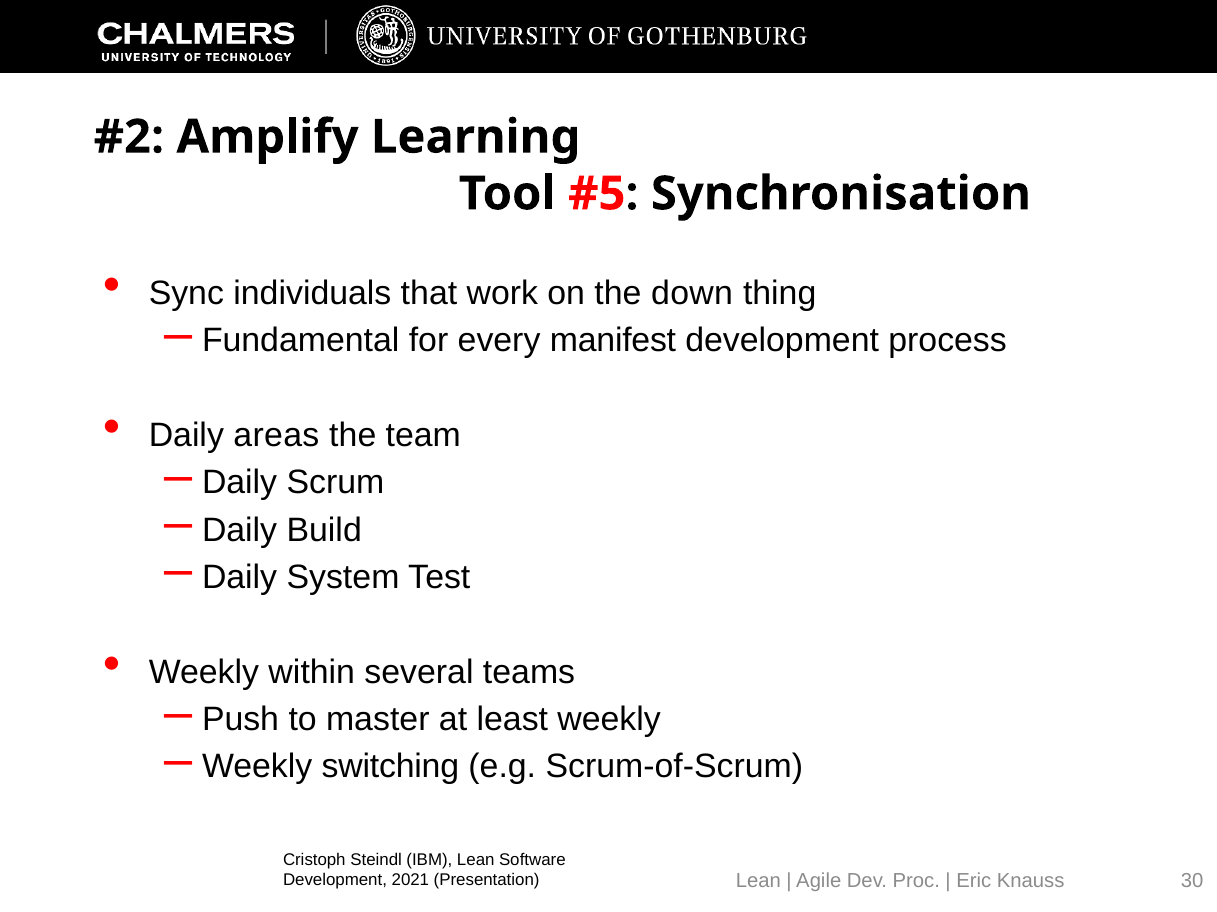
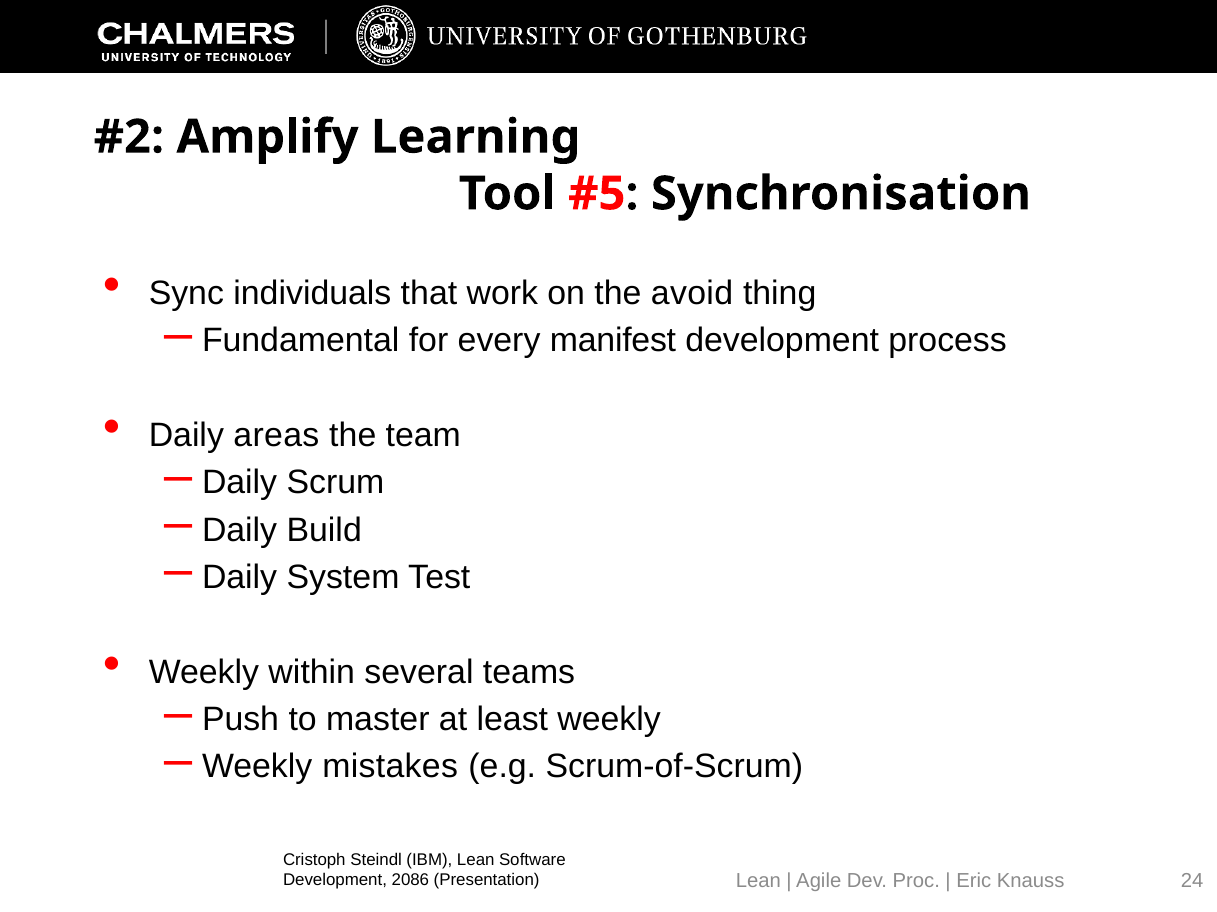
down: down -> avoid
switching: switching -> mistakes
2021: 2021 -> 2086
30: 30 -> 24
